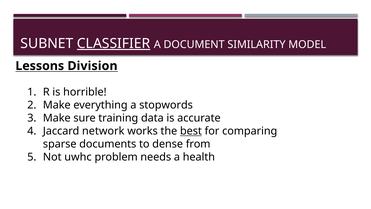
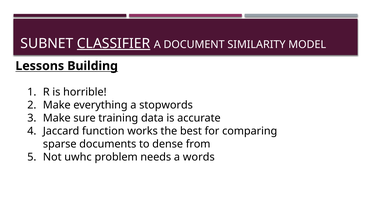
Division: Division -> Building
network: network -> function
best underline: present -> none
health: health -> words
